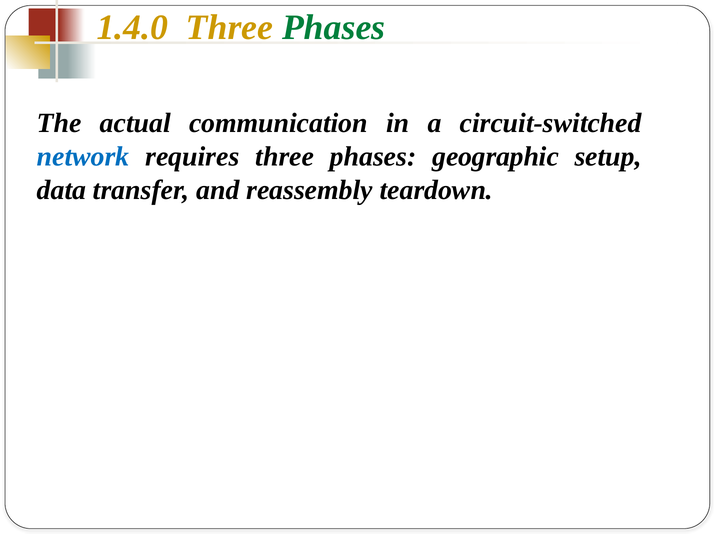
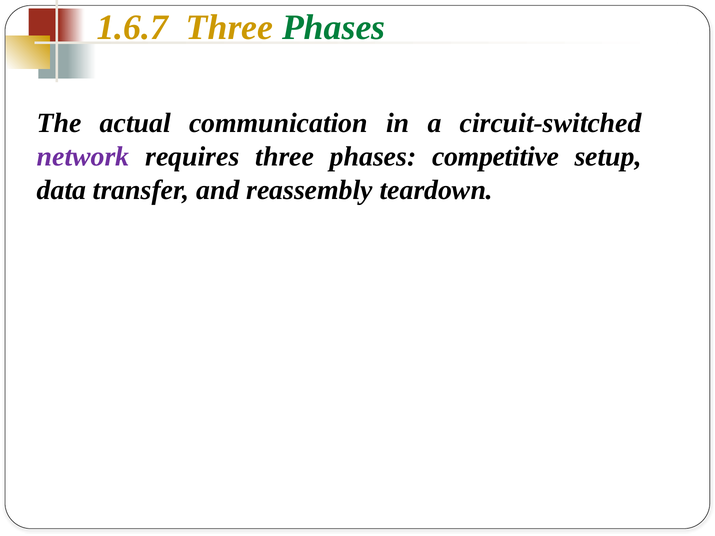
1.4.0: 1.4.0 -> 1.6.7
network colour: blue -> purple
geographic: geographic -> competitive
